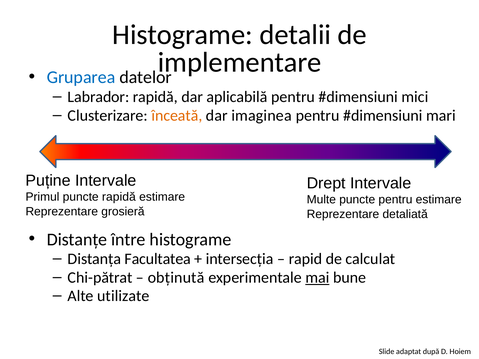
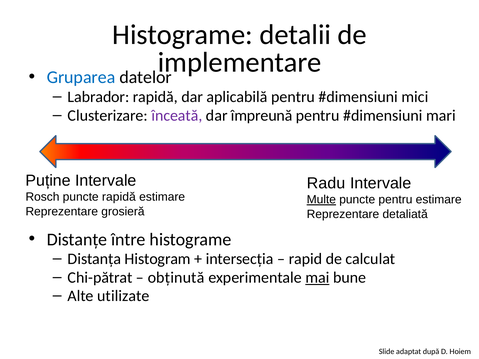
înceată colour: orange -> purple
imaginea: imaginea -> împreună
Drept: Drept -> Radu
Primul: Primul -> Rosch
Multe underline: none -> present
Facultatea: Facultatea -> Histogram
